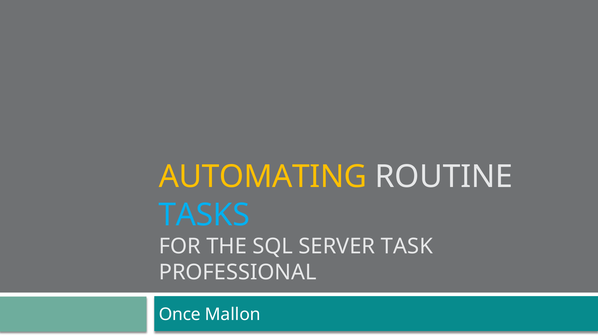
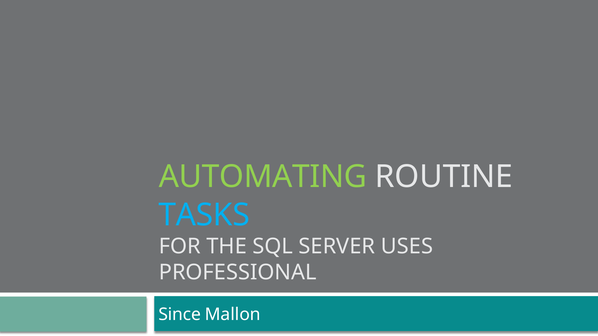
AUTOMATING colour: yellow -> light green
TASK: TASK -> USES
Once: Once -> Since
